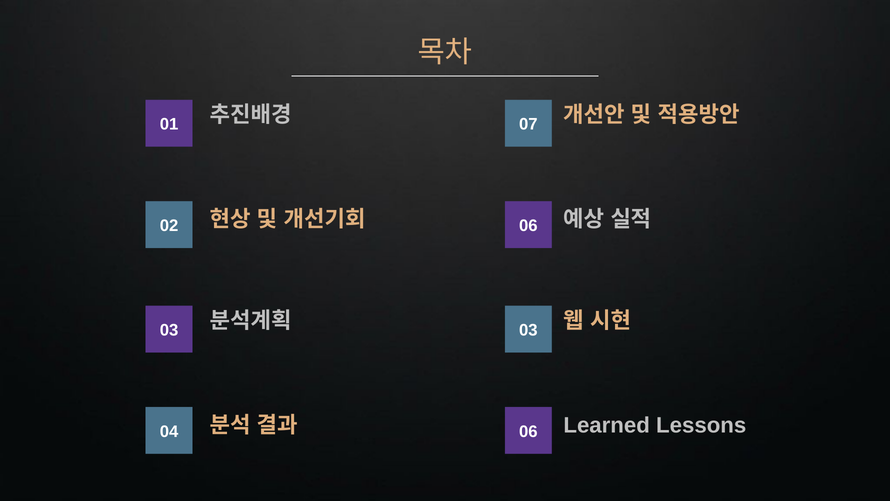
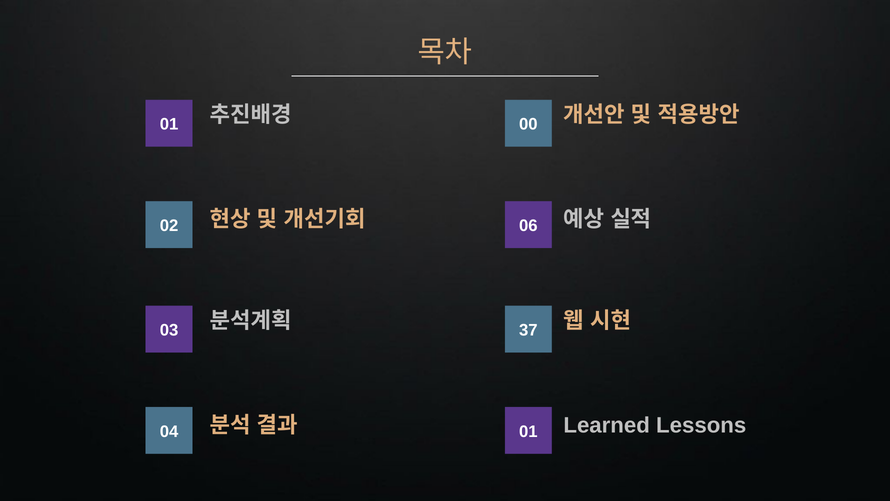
07: 07 -> 00
03 03: 03 -> 37
04 06: 06 -> 01
